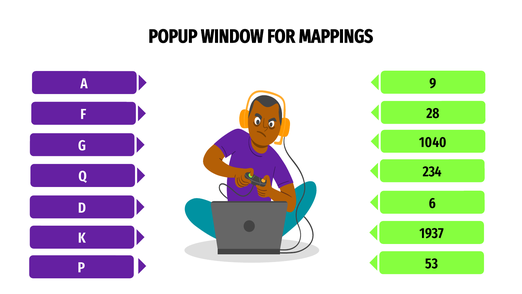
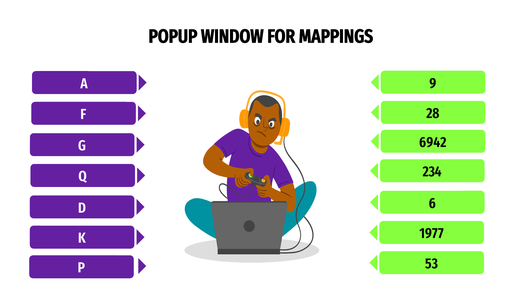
1040: 1040 -> 6942
1937: 1937 -> 1977
